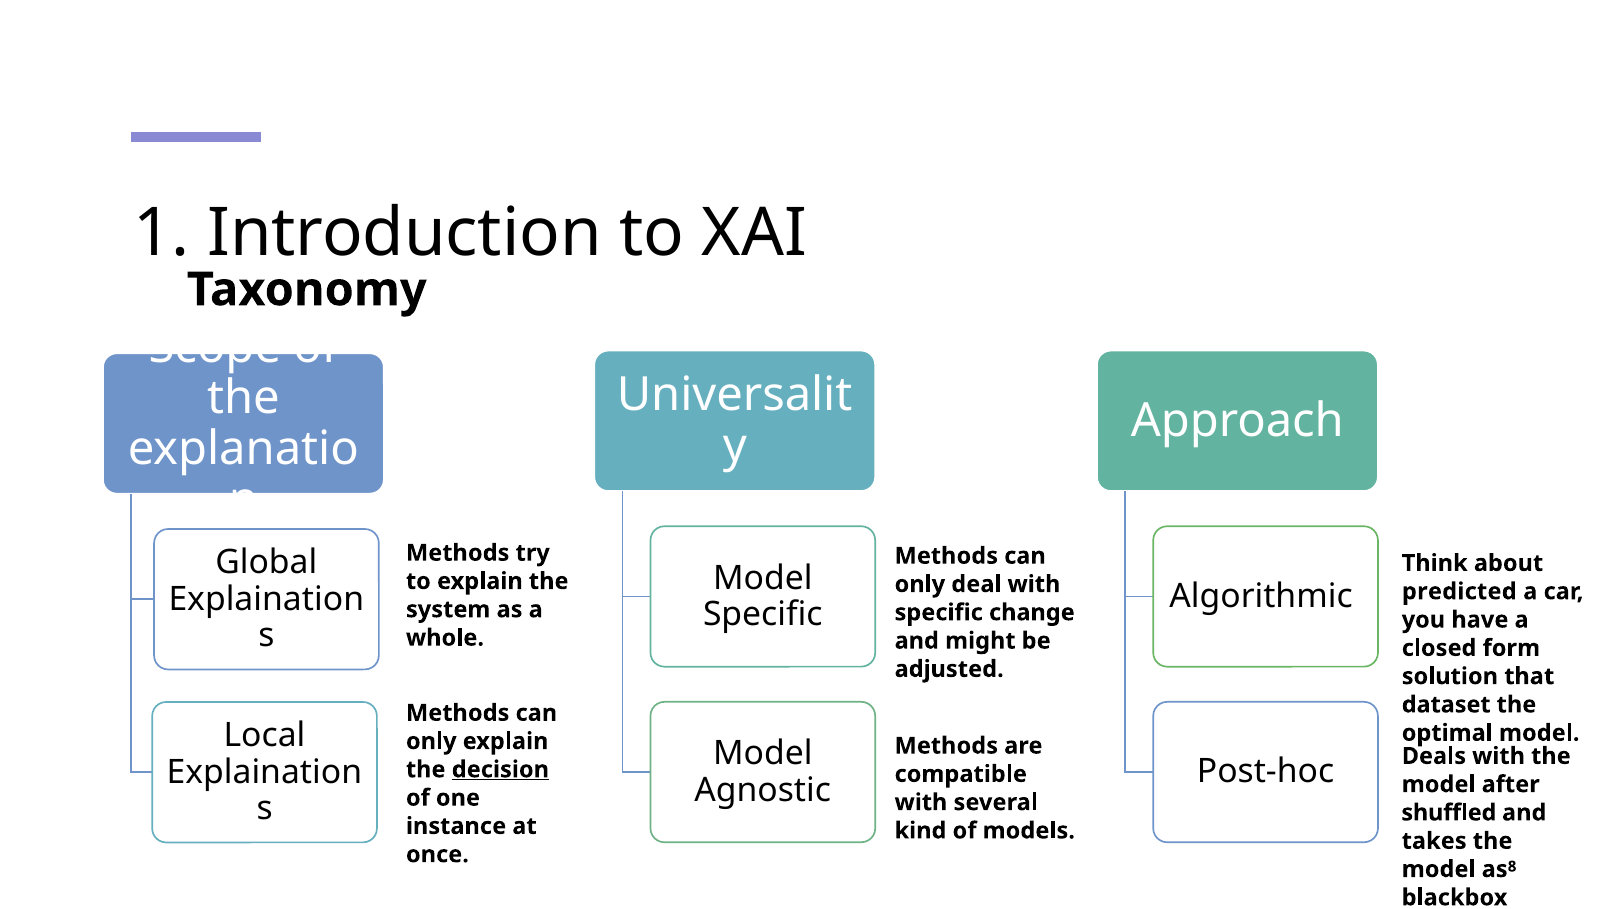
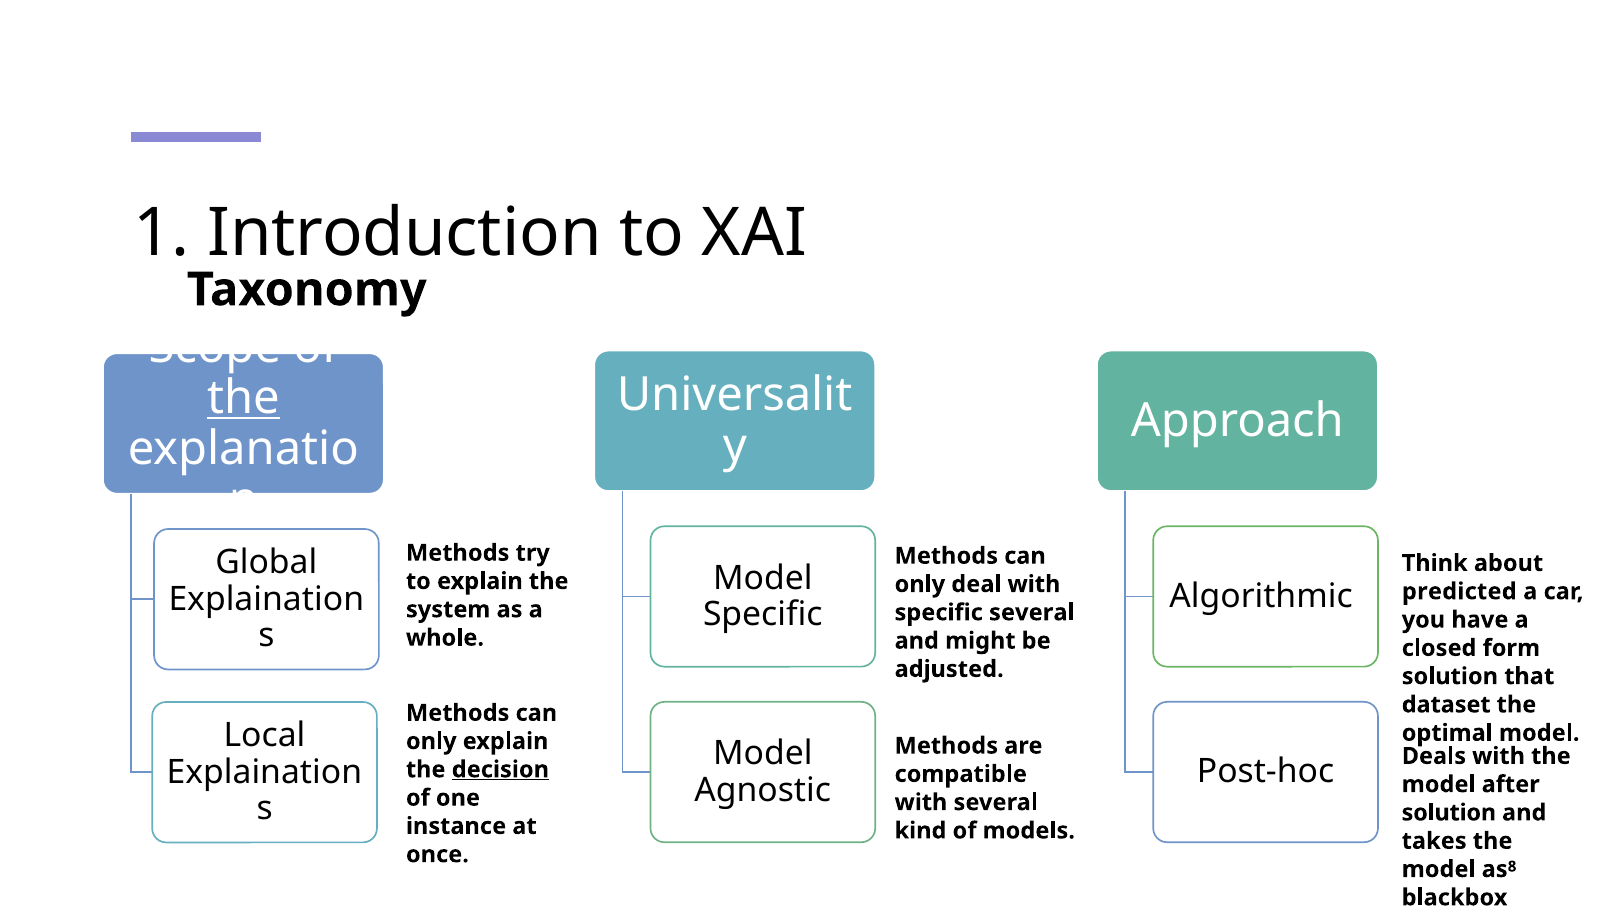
the at (243, 398) underline: none -> present
specific change: change -> several
shuffled at (1449, 813): shuffled -> solution
